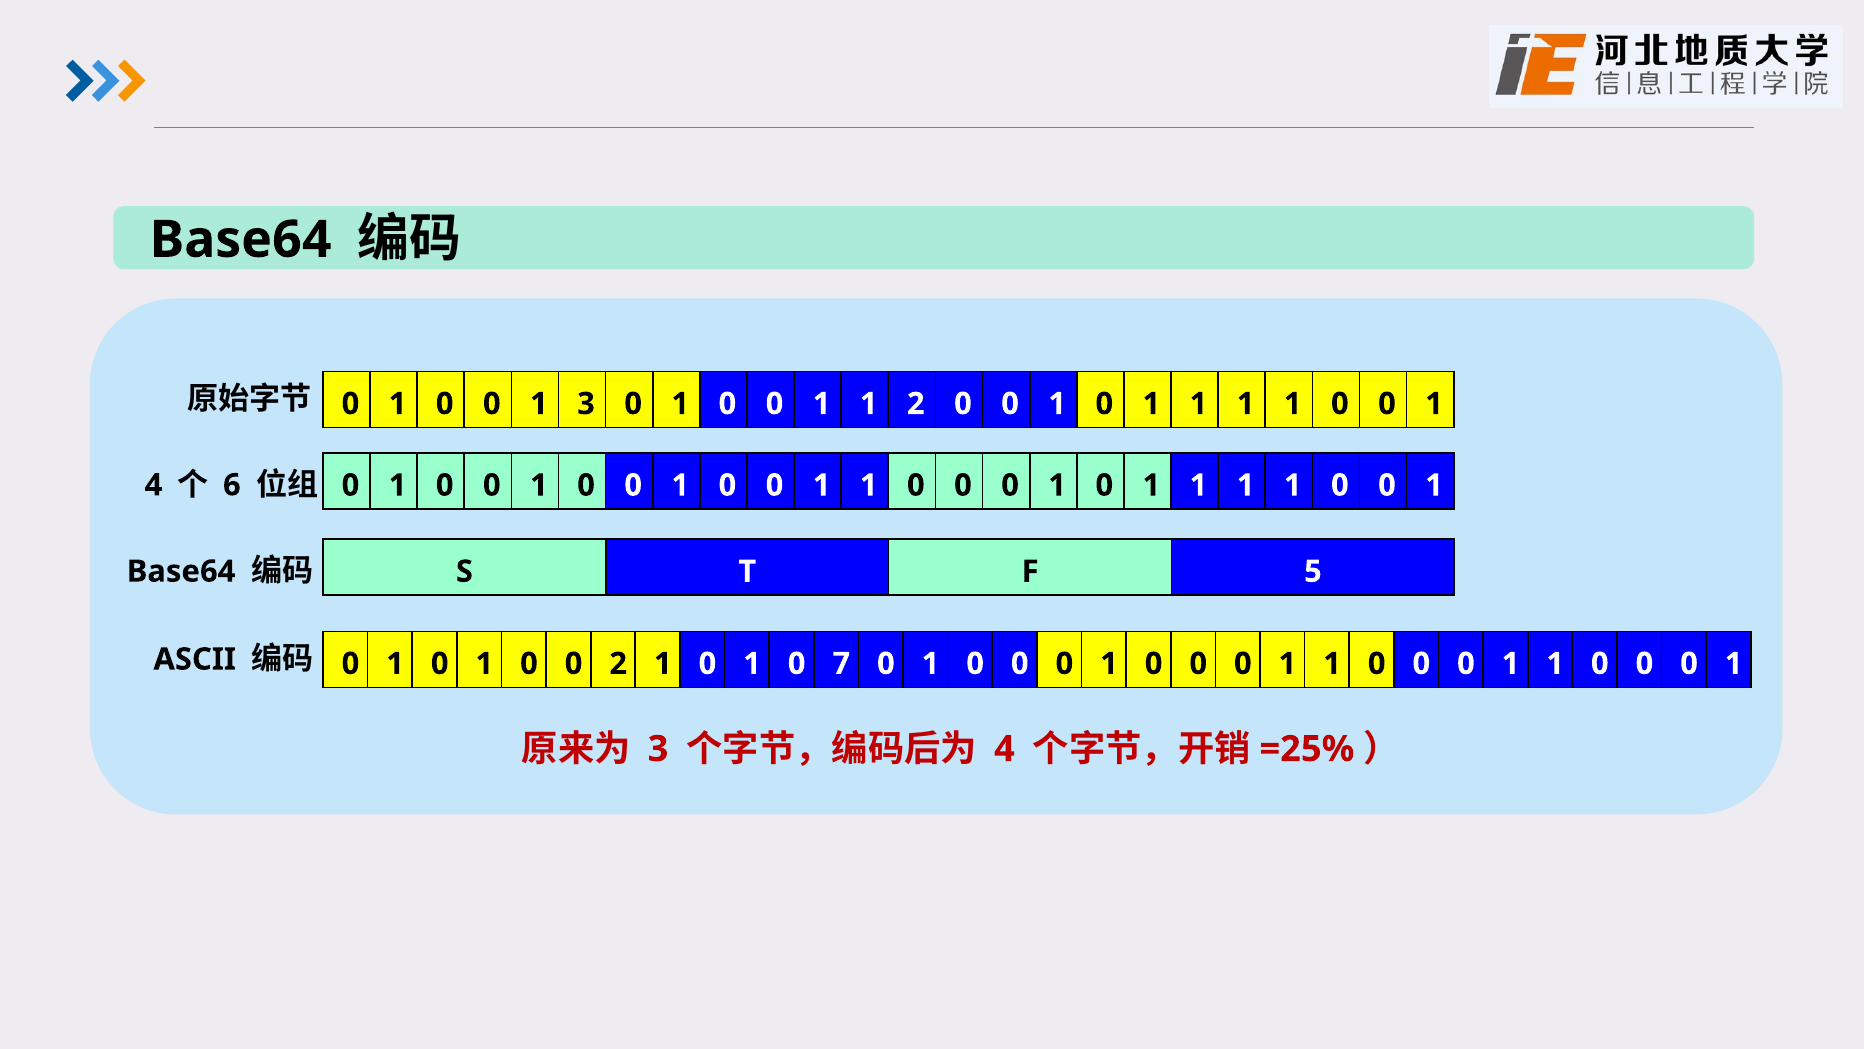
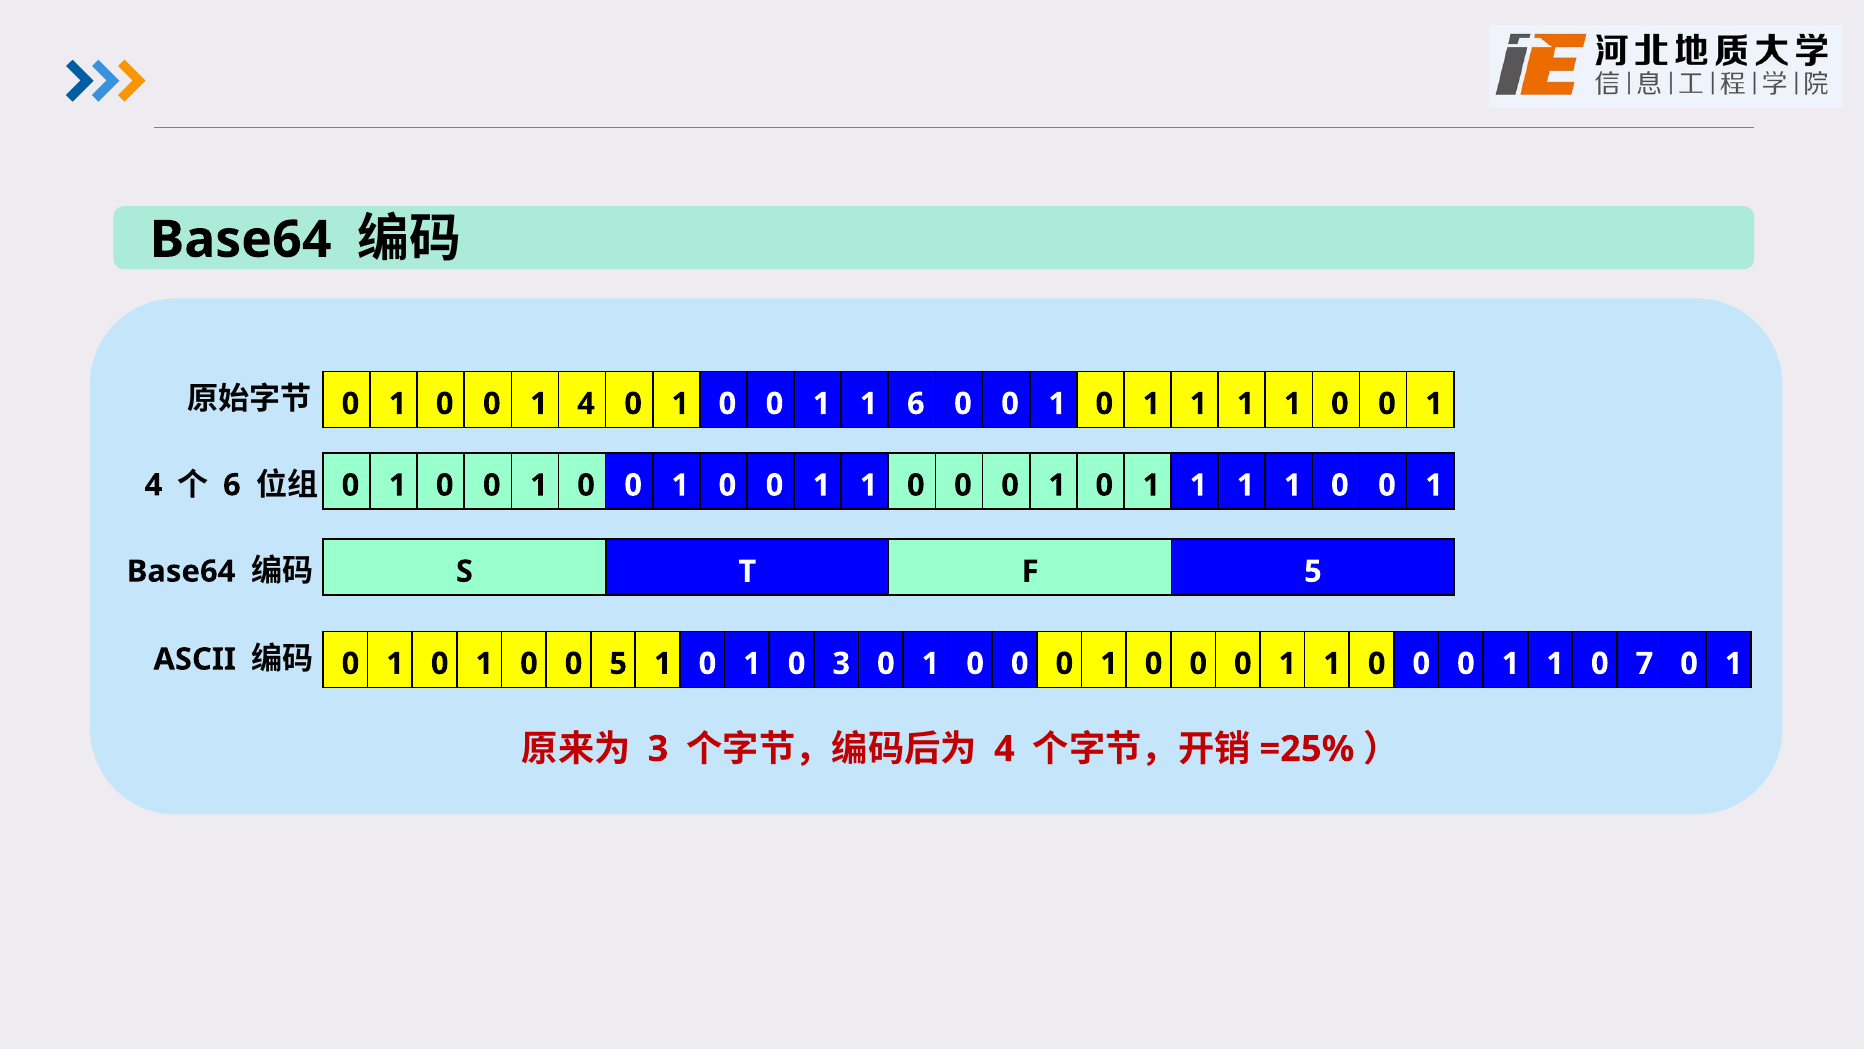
0 0 1 3: 3 -> 4
1 2: 2 -> 6
0 2: 2 -> 5
0 7: 7 -> 3
0 at (1644, 663): 0 -> 7
